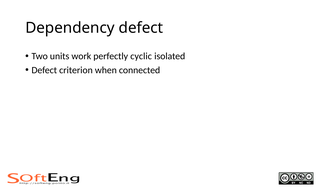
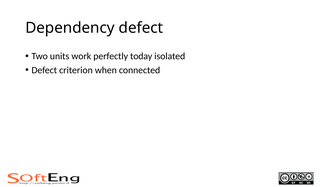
cyclic: cyclic -> today
